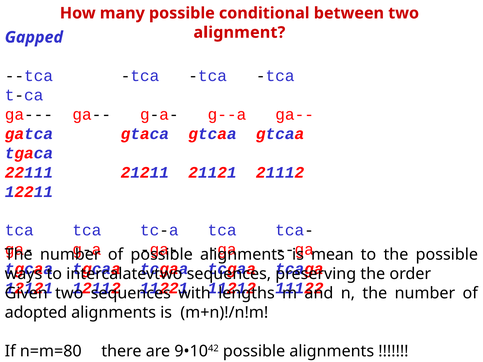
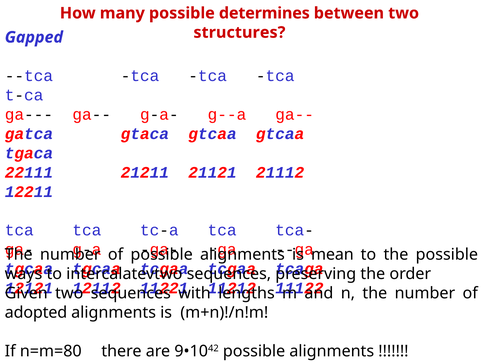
conditional: conditional -> determines
alignment: alignment -> structures
